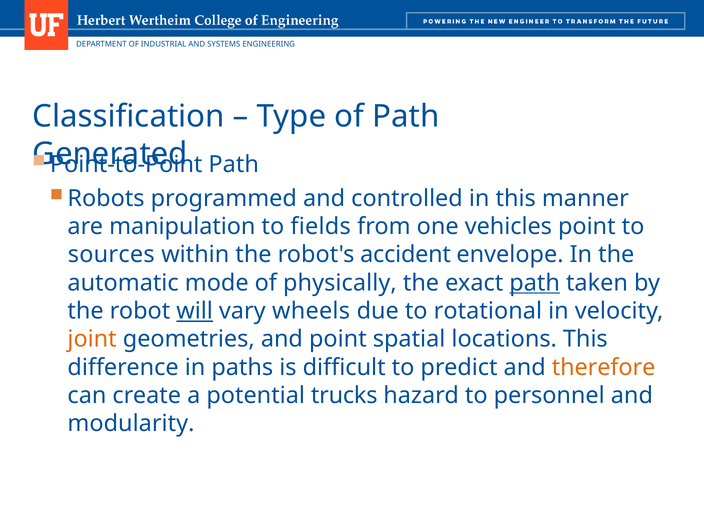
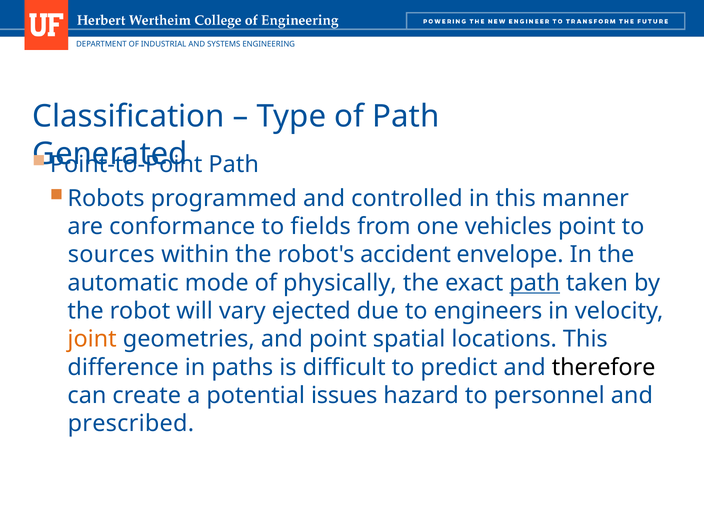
manipulation: manipulation -> conformance
will underline: present -> none
wheels: wheels -> ejected
rotational: rotational -> engineers
therefore colour: orange -> black
trucks: trucks -> issues
modularity: modularity -> prescribed
